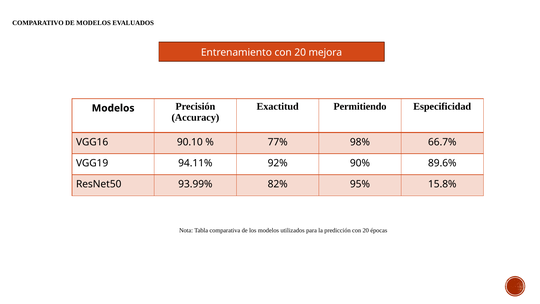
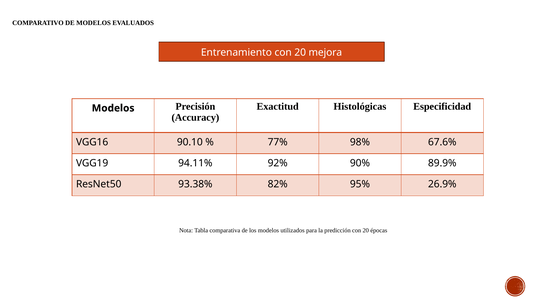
Permitiendo: Permitiendo -> Histológicas
66.7%: 66.7% -> 67.6%
89.6%: 89.6% -> 89.9%
93.99%: 93.99% -> 93.38%
15.8%: 15.8% -> 26.9%
